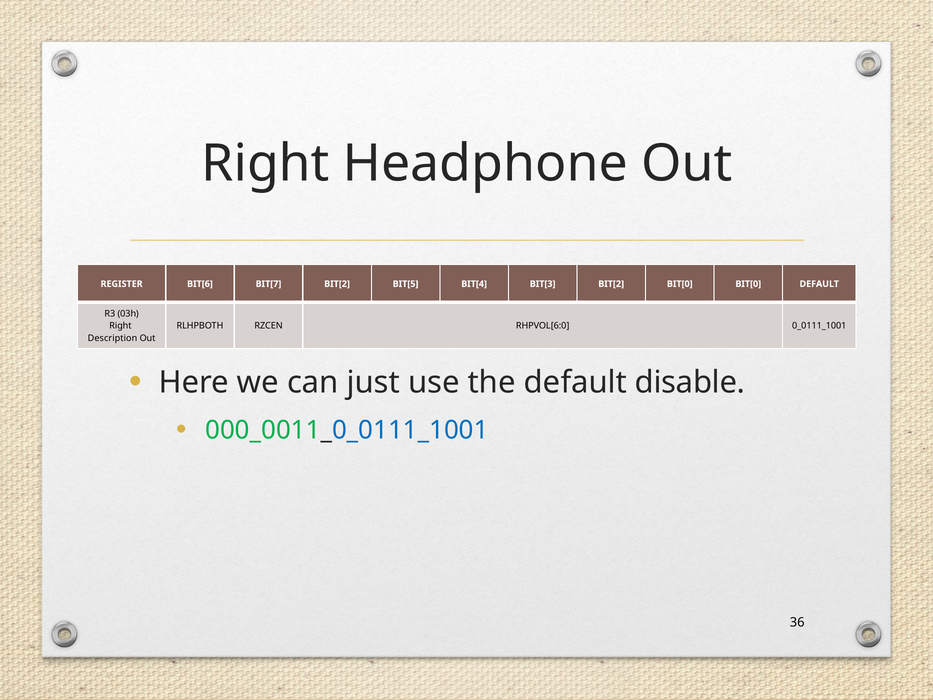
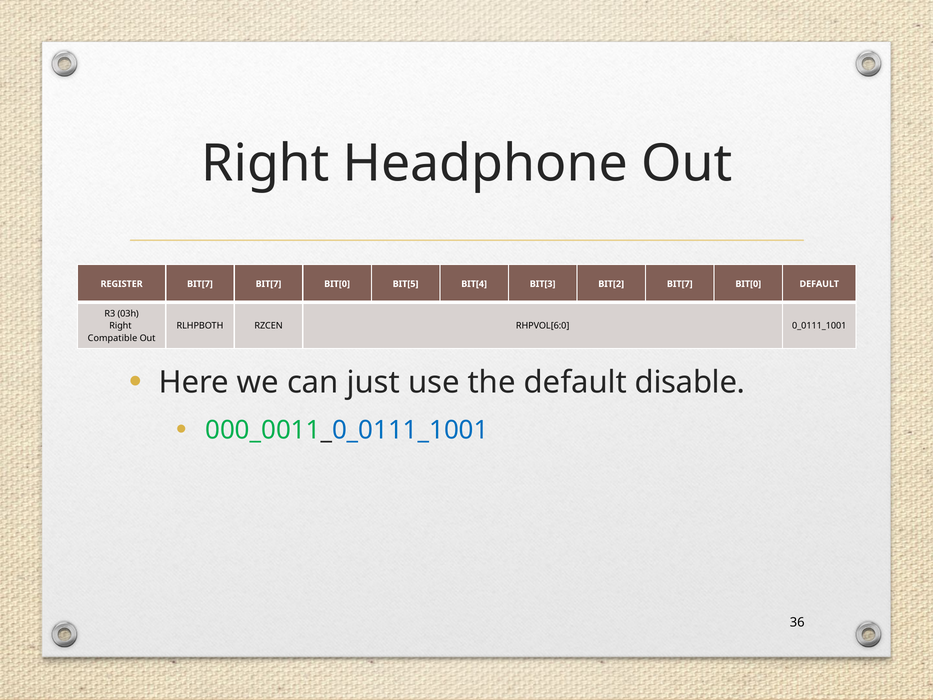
REGISTER BIT[6: BIT[6 -> BIT[7
BIT[2 at (337, 284): BIT[2 -> BIT[0
BIT[2 BIT[0: BIT[0 -> BIT[7
Description: Description -> Compatible
